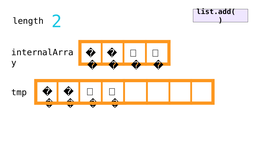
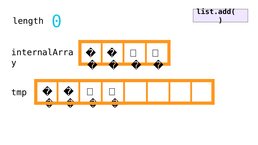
2: 2 -> 0
